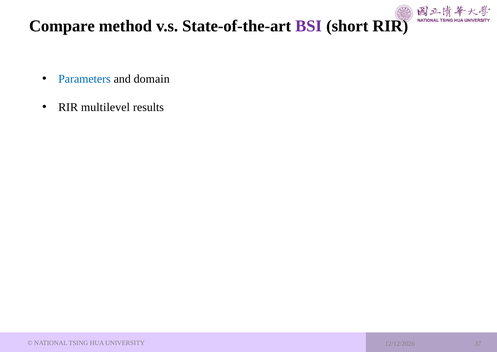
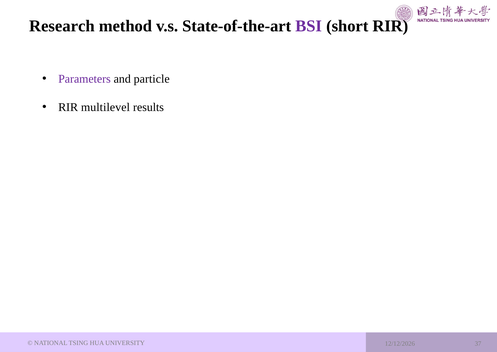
Compare: Compare -> Research
Parameters colour: blue -> purple
domain: domain -> particle
